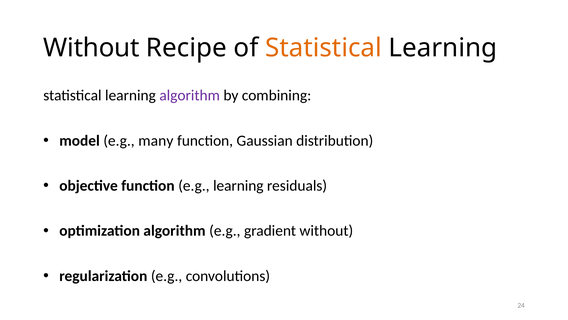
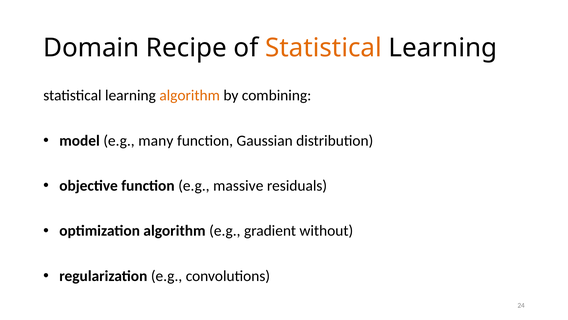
Without at (91, 48): Without -> Domain
algorithm at (190, 95) colour: purple -> orange
e.g learning: learning -> massive
